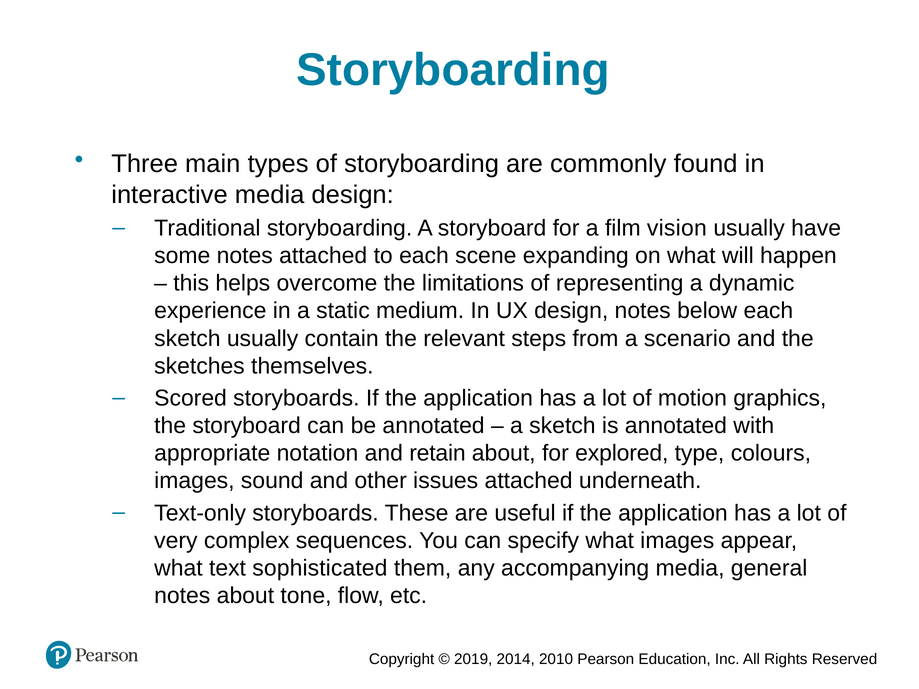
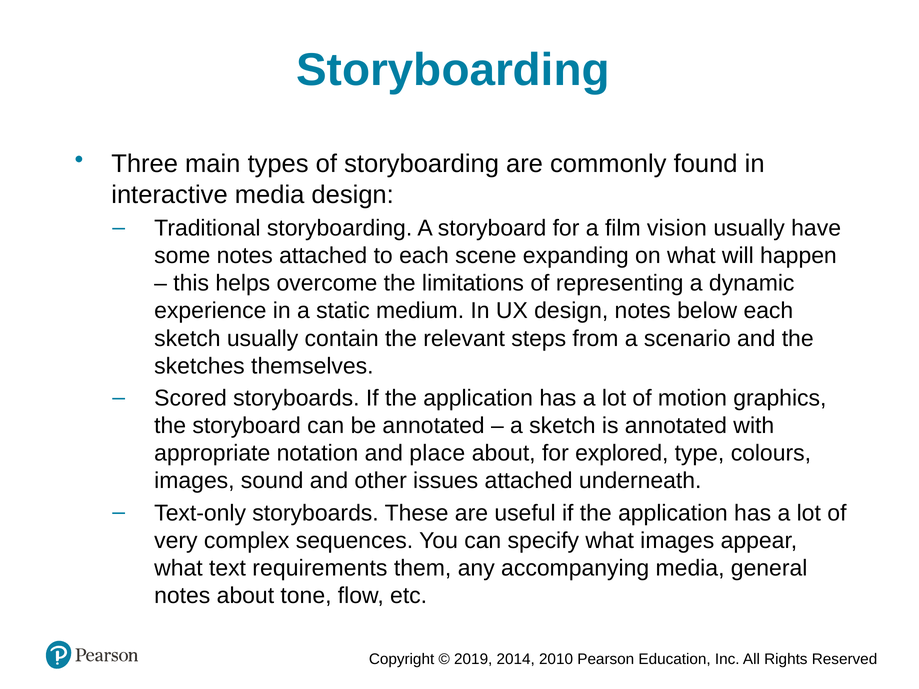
retain: retain -> place
sophisticated: sophisticated -> requirements
